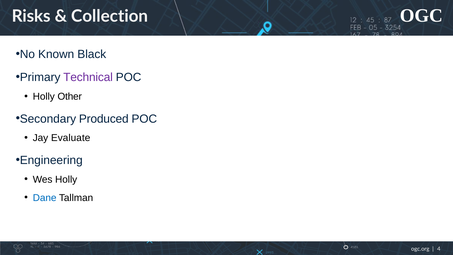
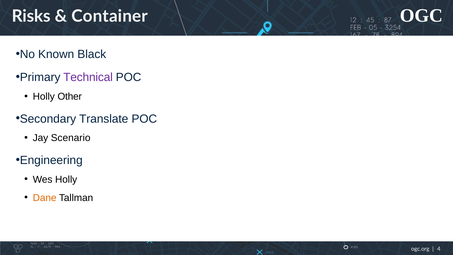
Collection: Collection -> Container
Produced: Produced -> Translate
Evaluate: Evaluate -> Scenario
Dane colour: blue -> orange
